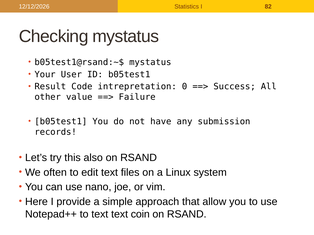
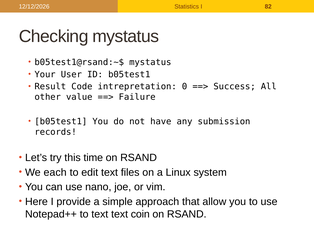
also: also -> time
often: often -> each
